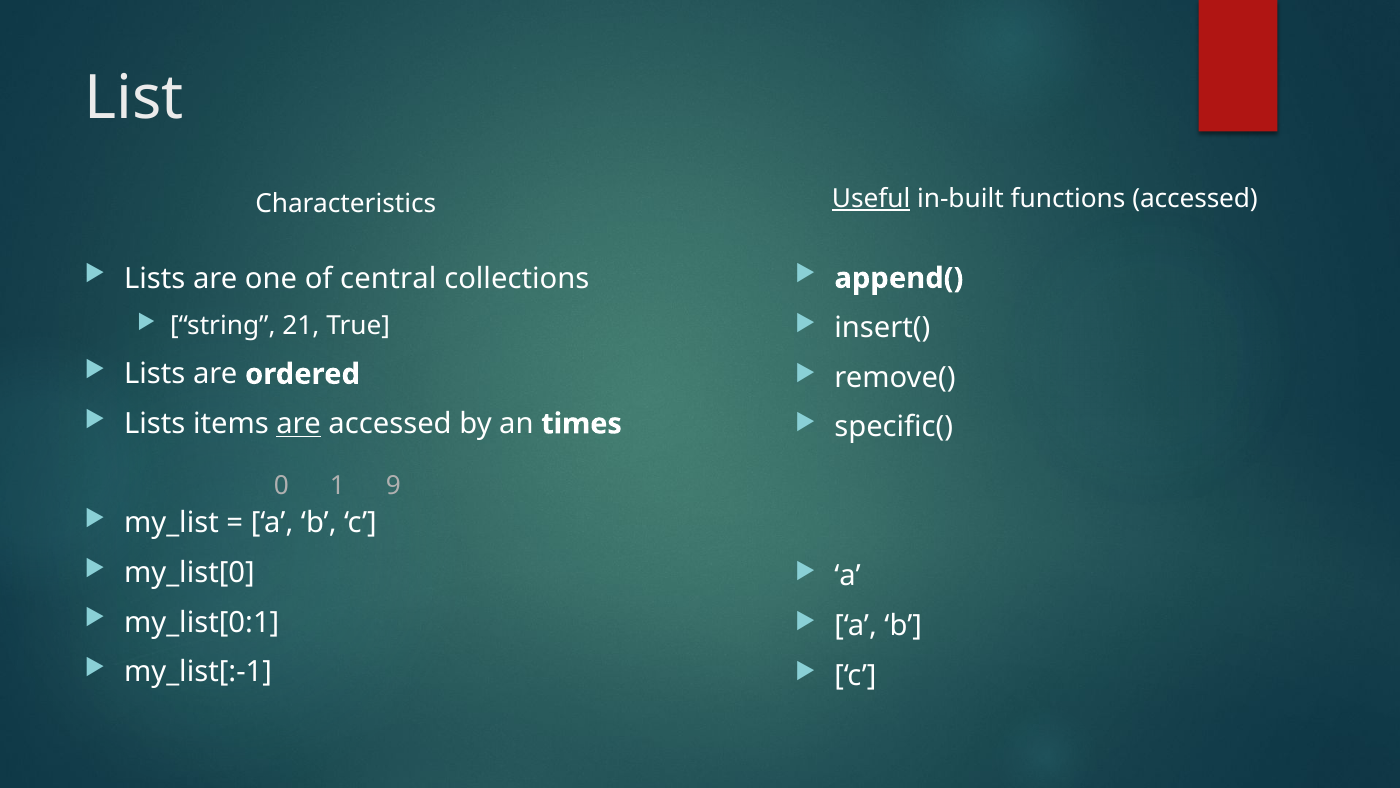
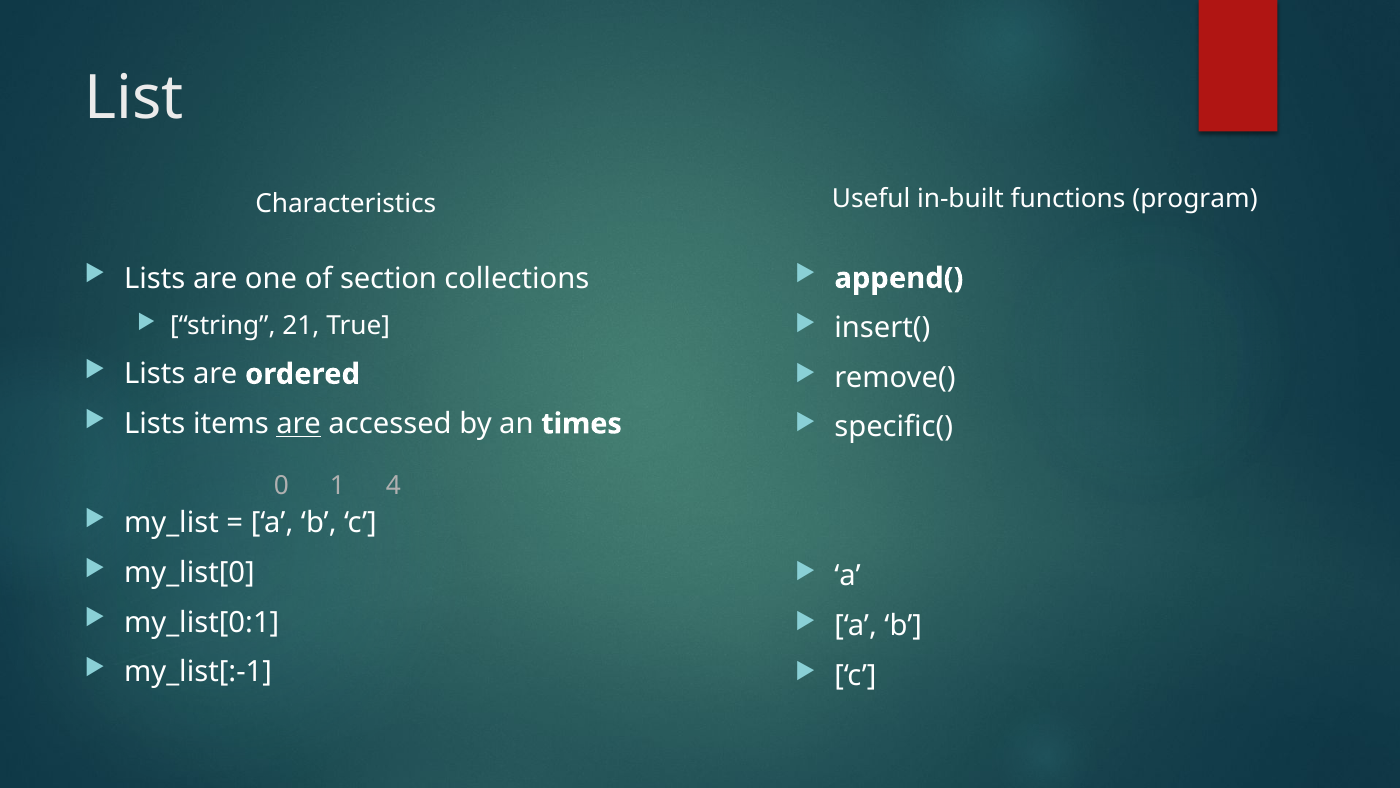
Useful underline: present -> none
functions accessed: accessed -> program
central: central -> section
9: 9 -> 4
